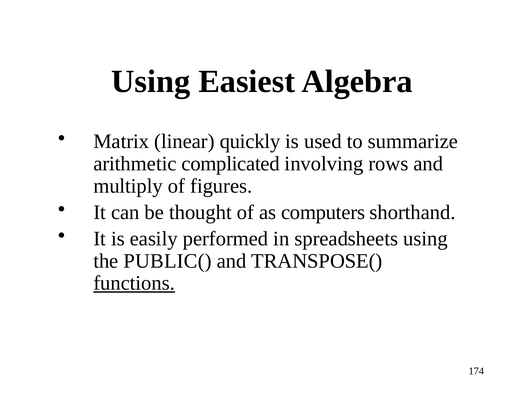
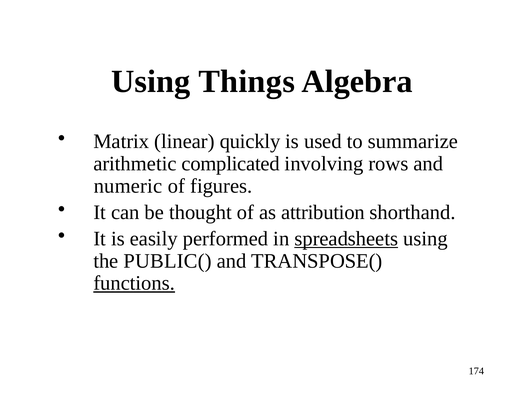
Easiest: Easiest -> Things
multiply: multiply -> numeric
computers: computers -> attribution
spreadsheets underline: none -> present
